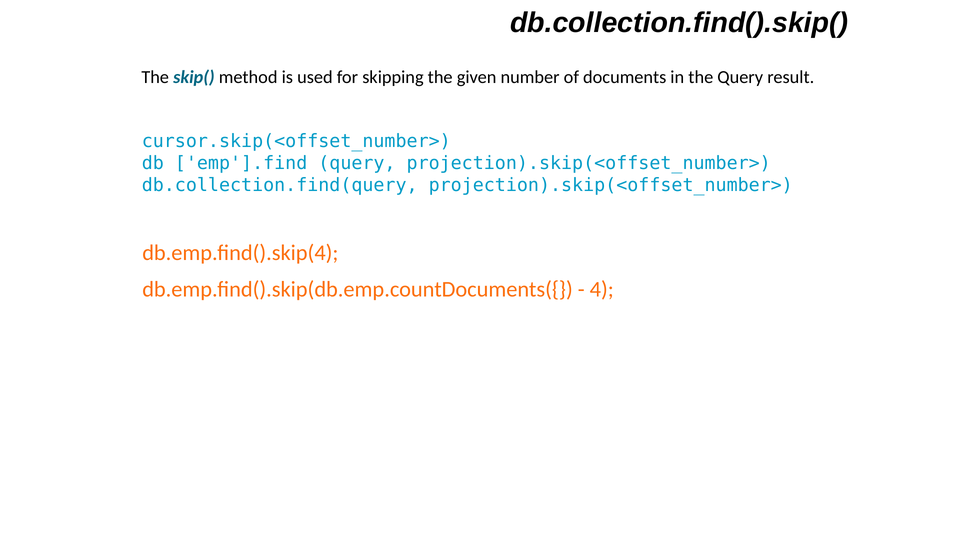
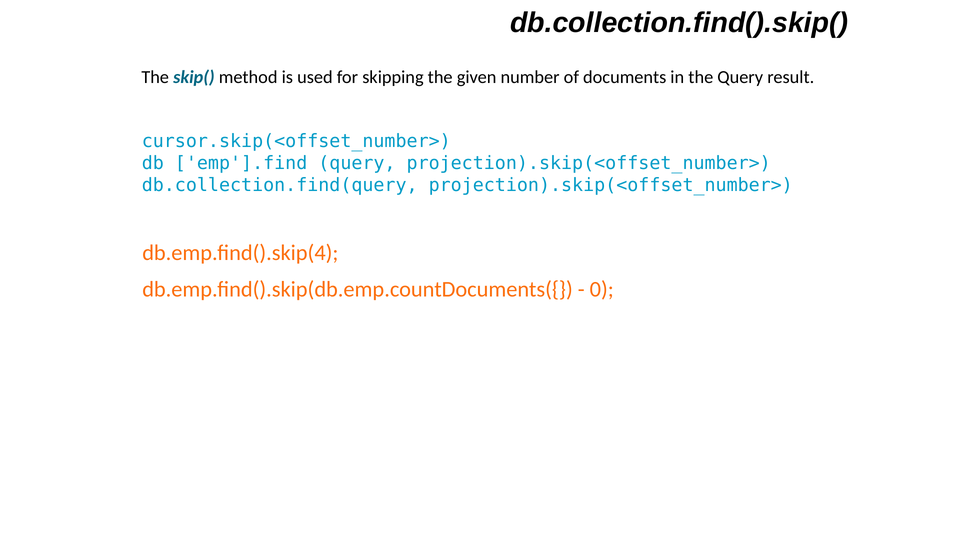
4: 4 -> 0
